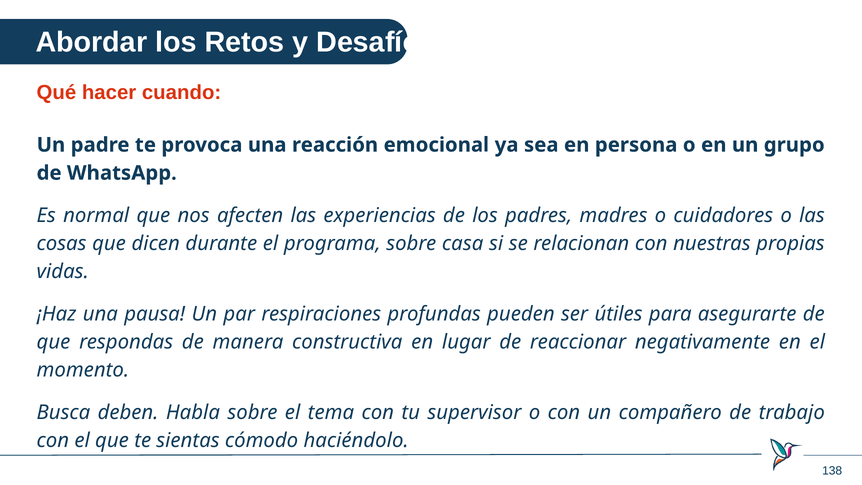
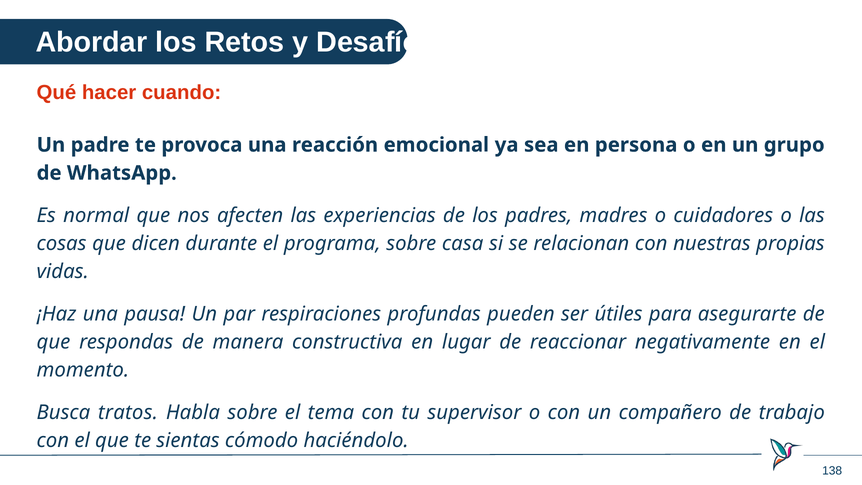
deben: deben -> tratos
